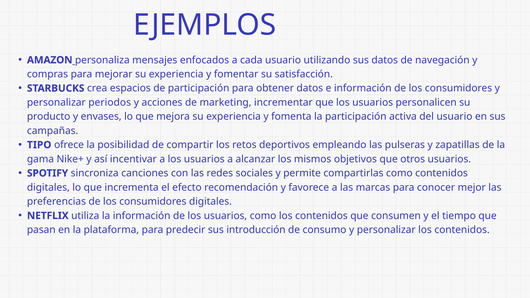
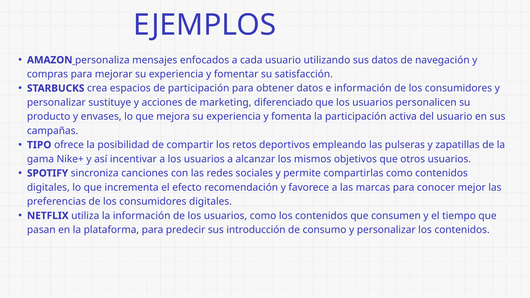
periodos: periodos -> sustituye
incrementar: incrementar -> diferenciado
